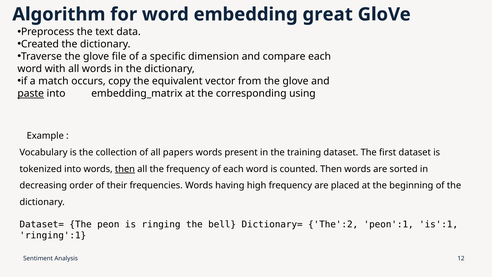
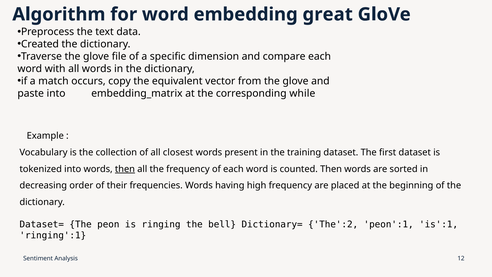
paste underline: present -> none
using: using -> while
papers: papers -> closest
